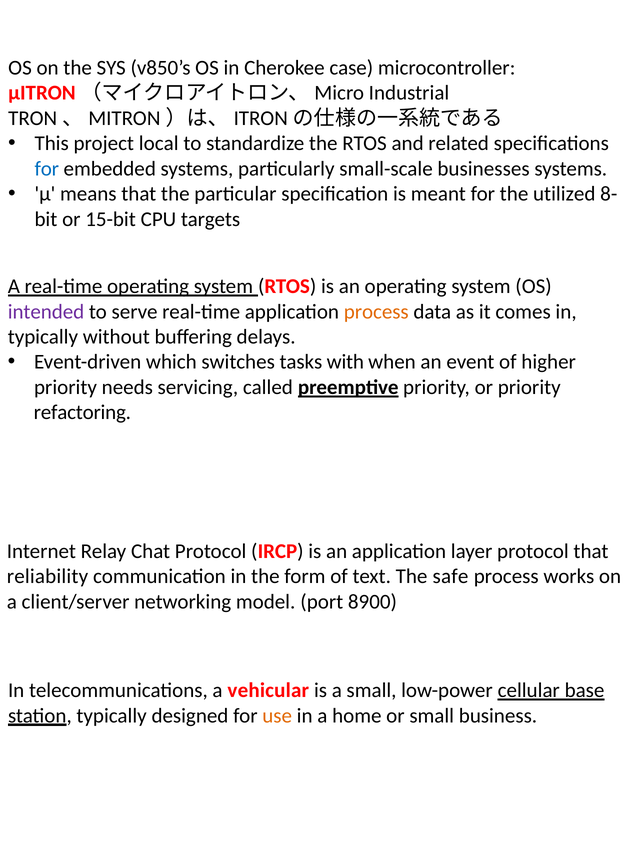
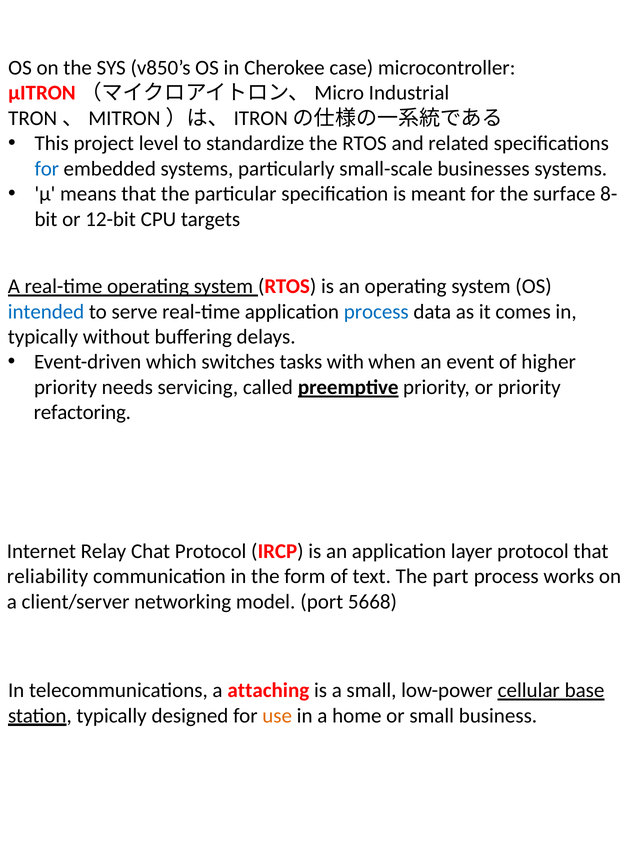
local: local -> level
utilized: utilized -> surface
15-bit: 15-bit -> 12-bit
intended colour: purple -> blue
process at (376, 312) colour: orange -> blue
safe: safe -> part
8900: 8900 -> 5668
vehicular: vehicular -> attaching
